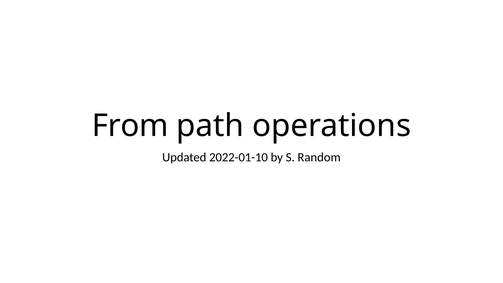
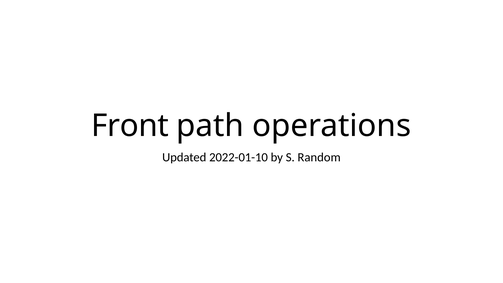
From: From -> Front
